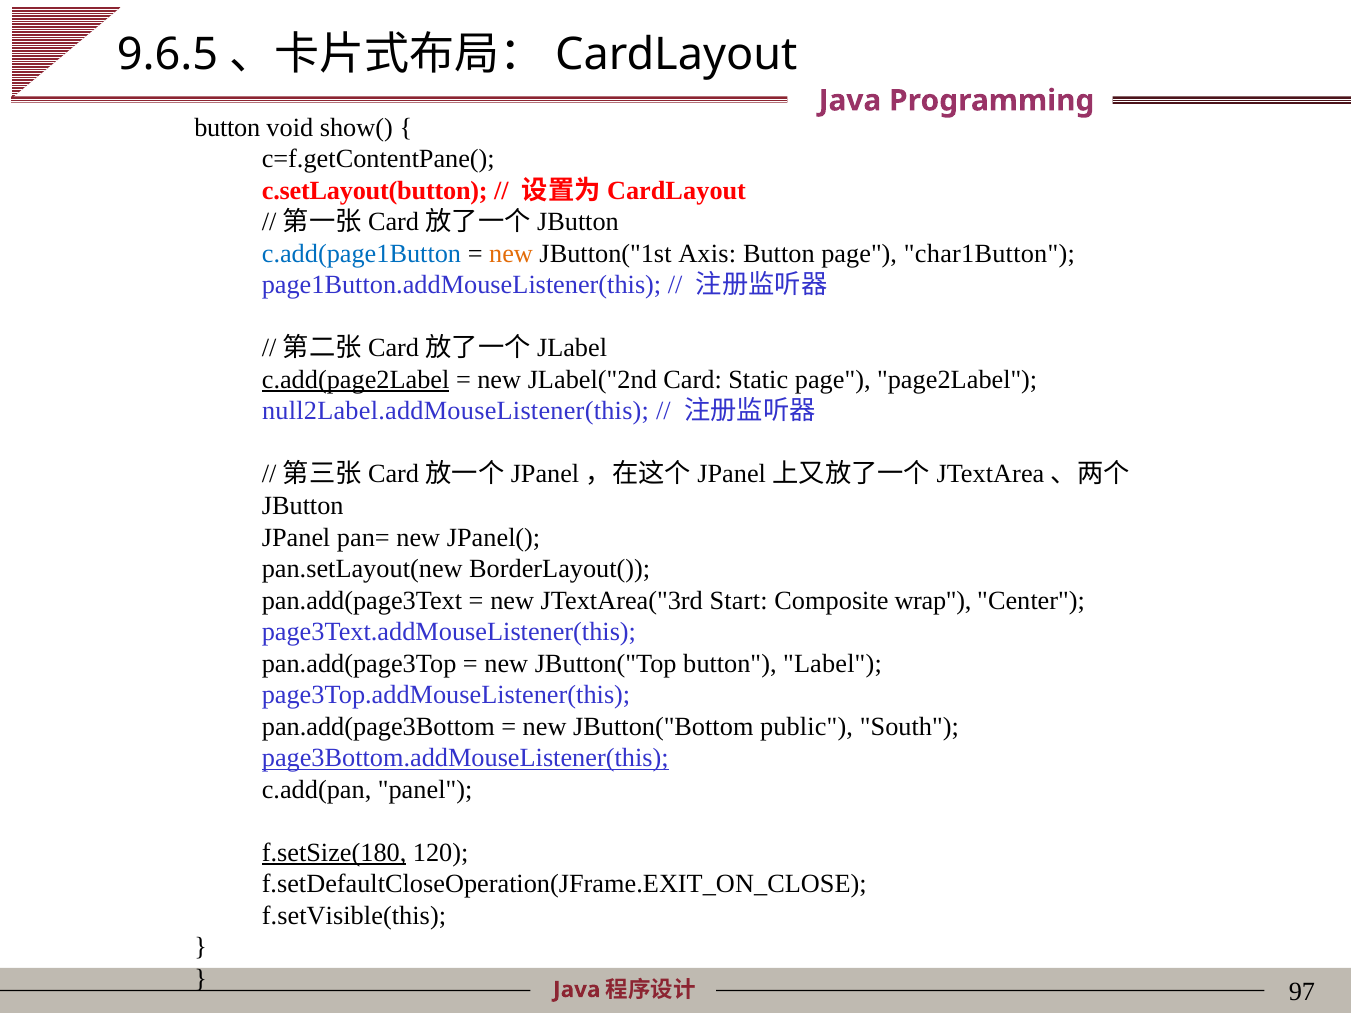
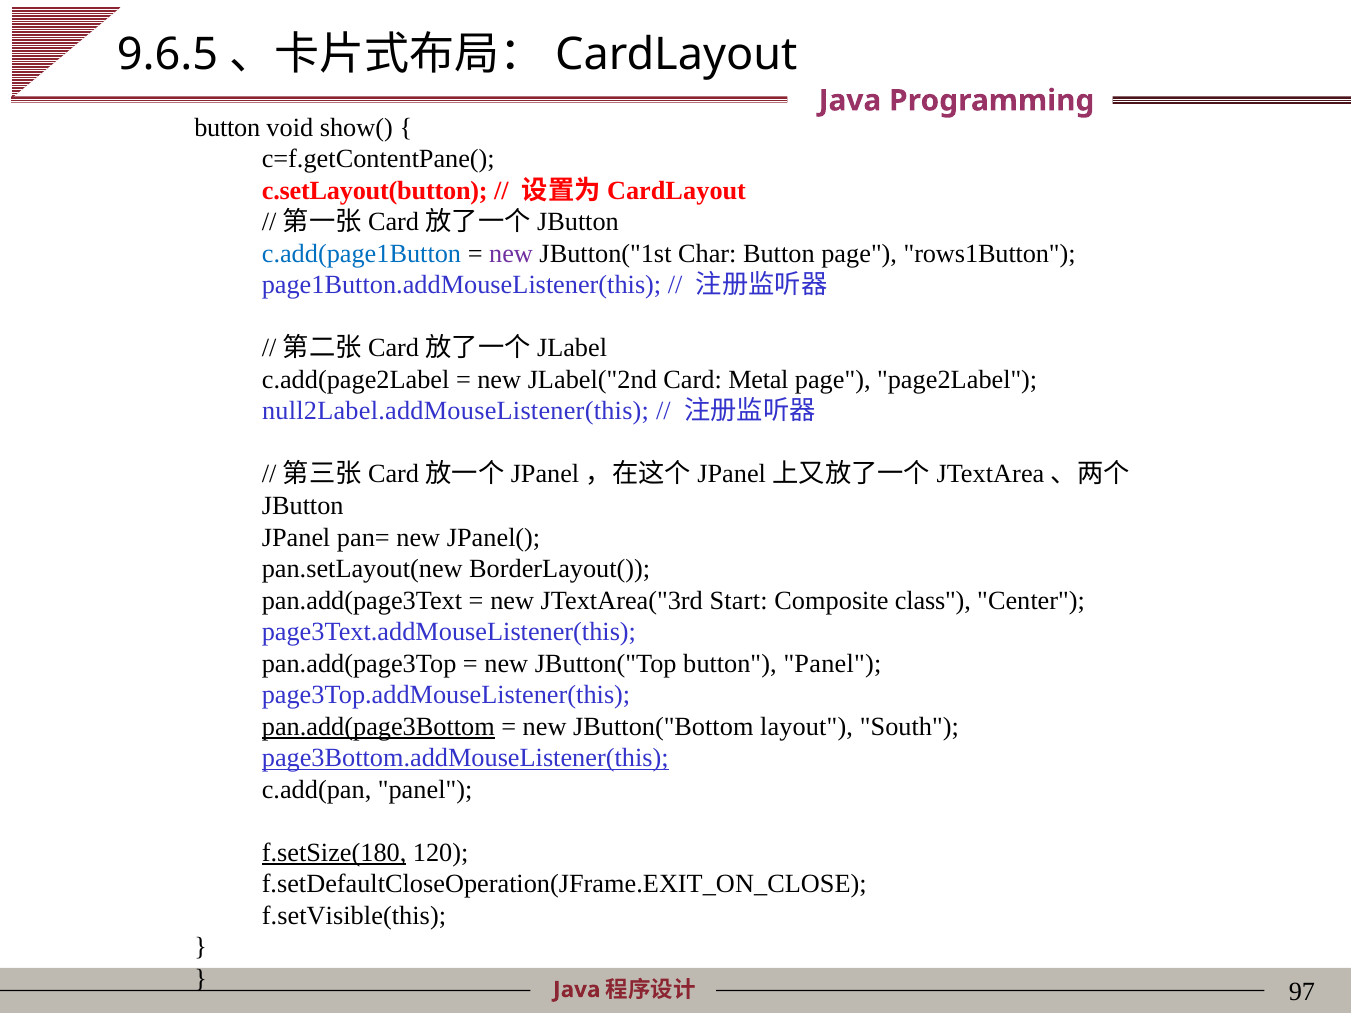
new at (511, 254) colour: orange -> purple
Axis: Axis -> Char
char1Button: char1Button -> rows1Button
c.add(page2Label underline: present -> none
Static: Static -> Metal
wrap: wrap -> class
button Label: Label -> Panel
pan.add(page3Bottom underline: none -> present
public: public -> layout
